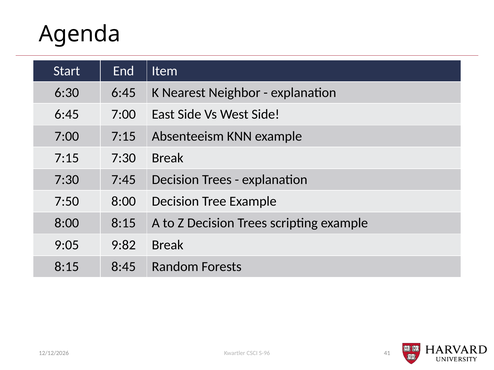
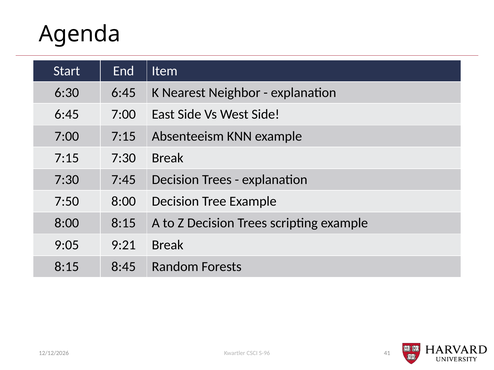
9:82: 9:82 -> 9:21
